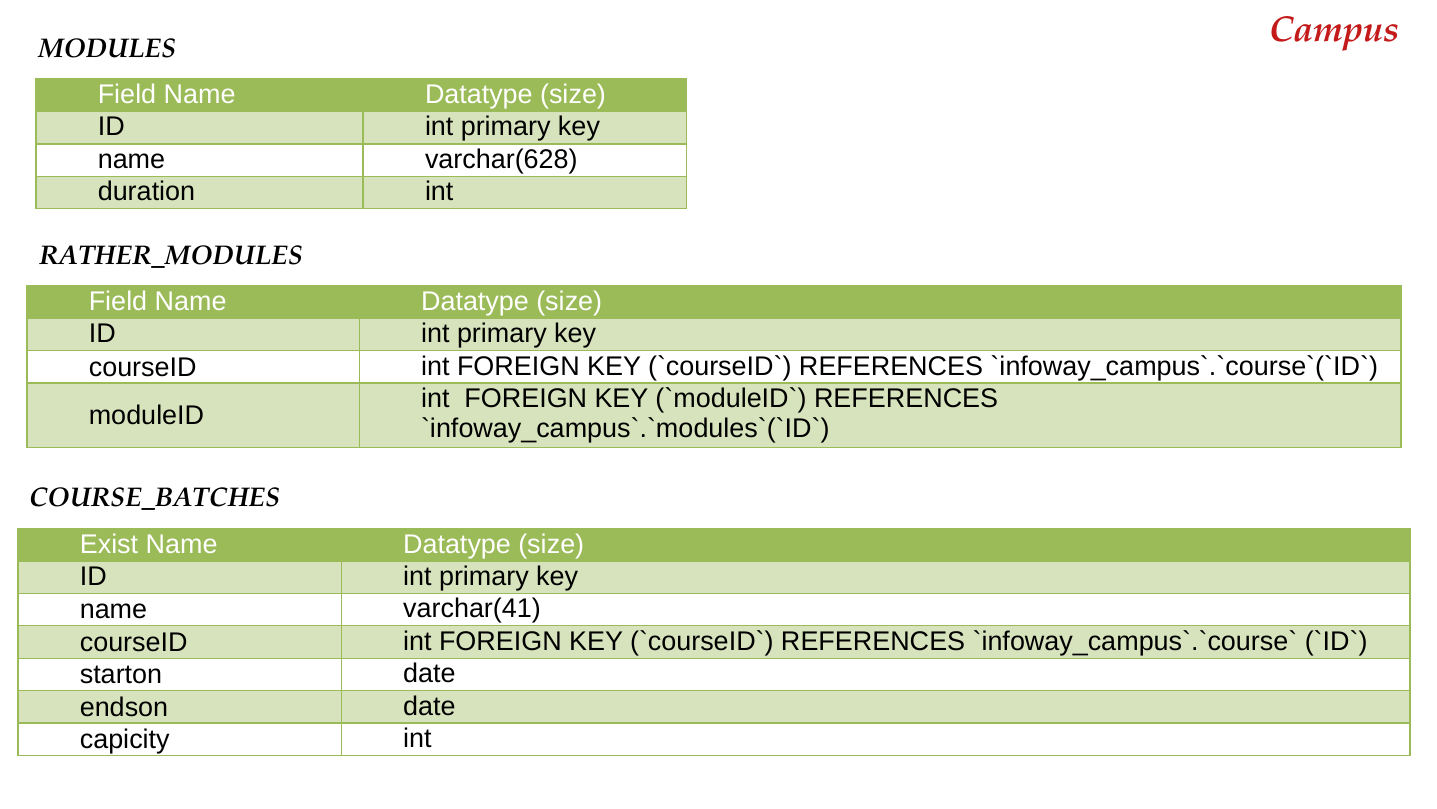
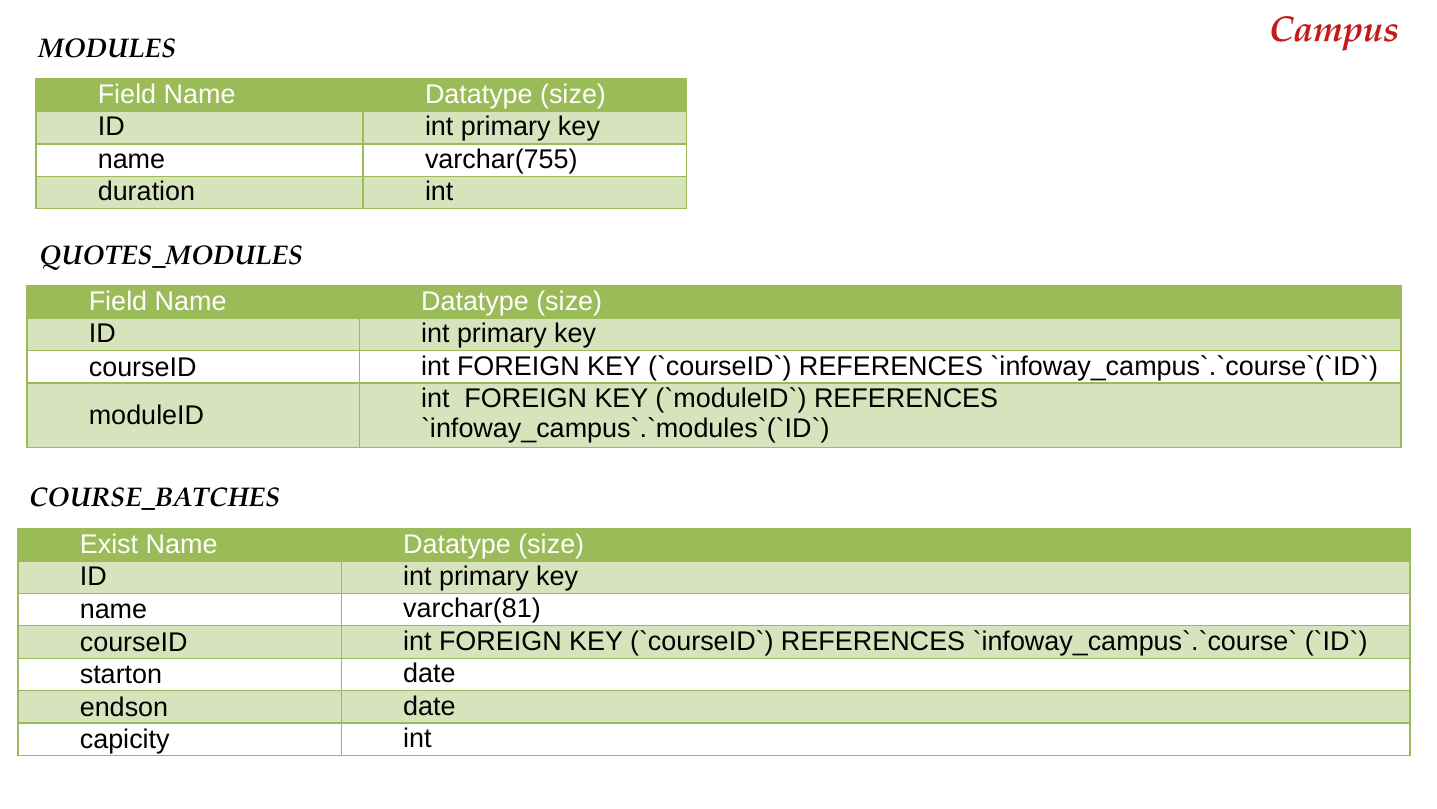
varchar(628: varchar(628 -> varchar(755
RATHER_MODULES: RATHER_MODULES -> QUOTES_MODULES
varchar(41: varchar(41 -> varchar(81
